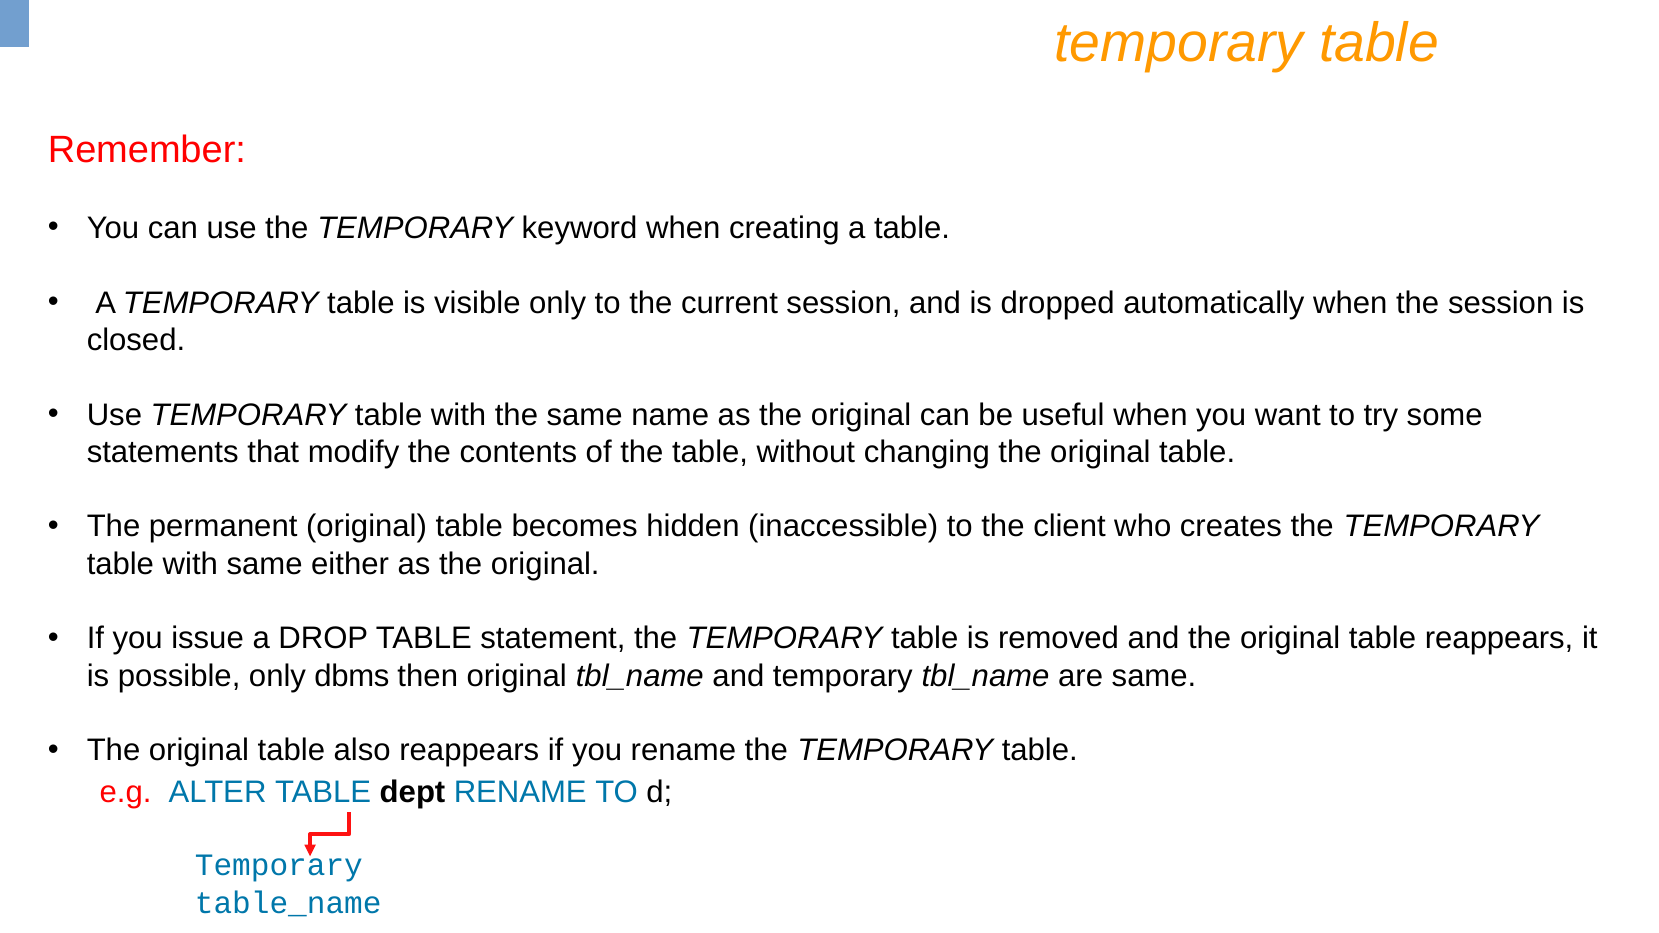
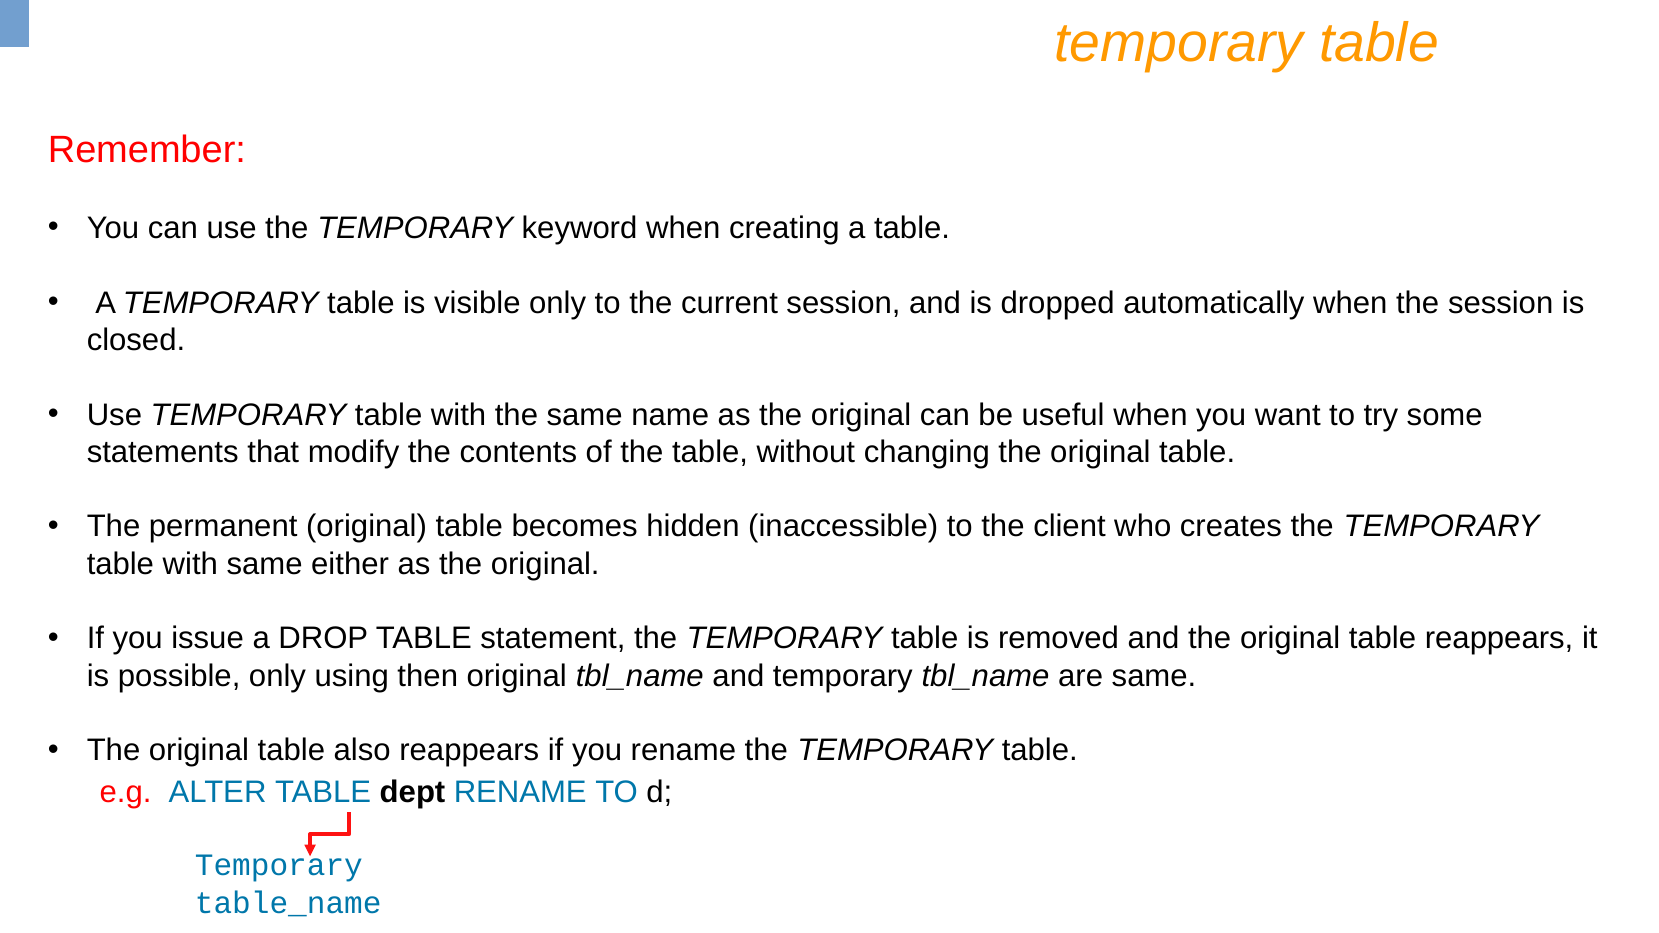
dbms: dbms -> using
